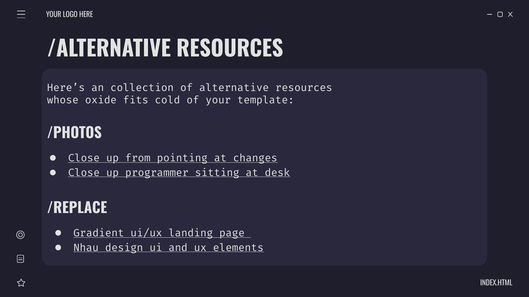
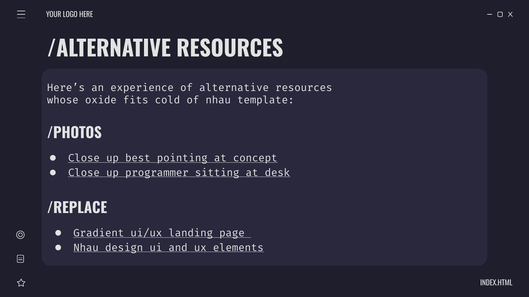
collection: collection -> experience
of your: your -> nhau
from: from -> best
changes: changes -> concept
